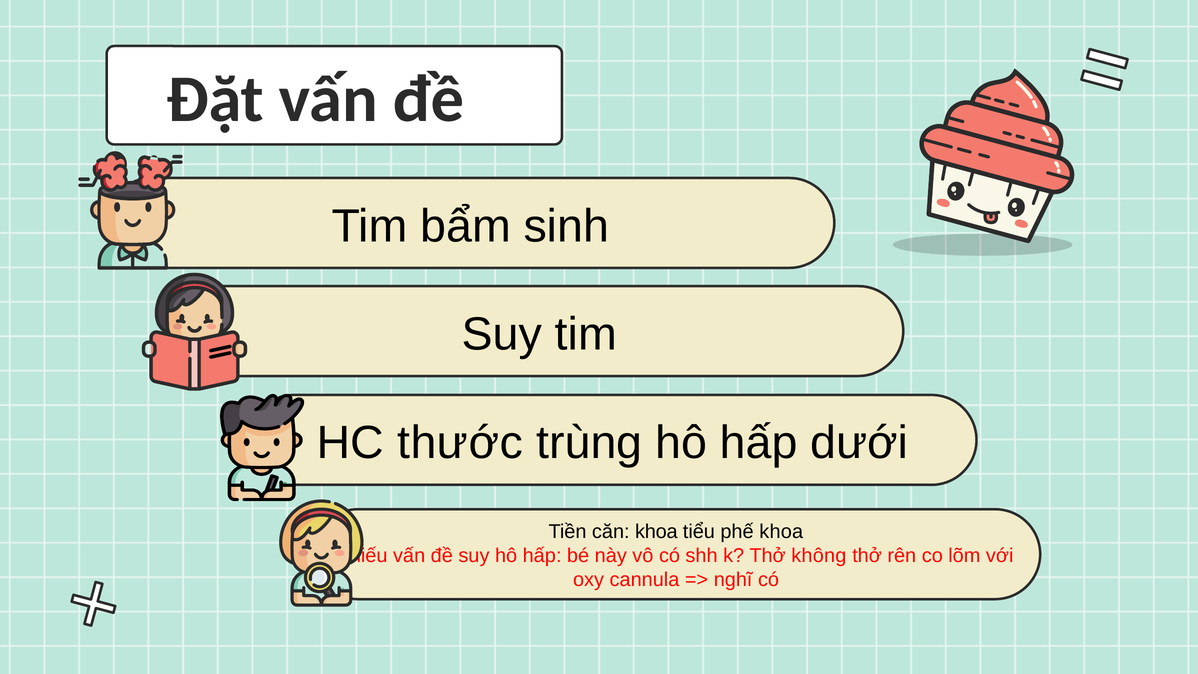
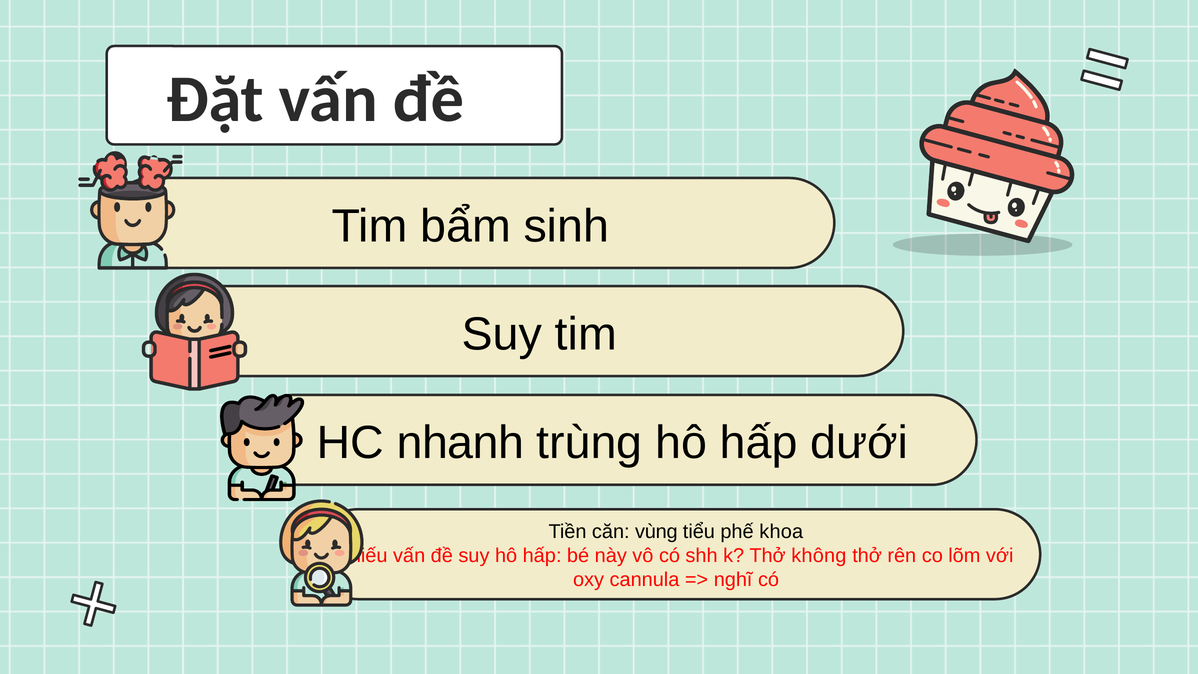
thước: thước -> nhanh
căn khoa: khoa -> vùng
